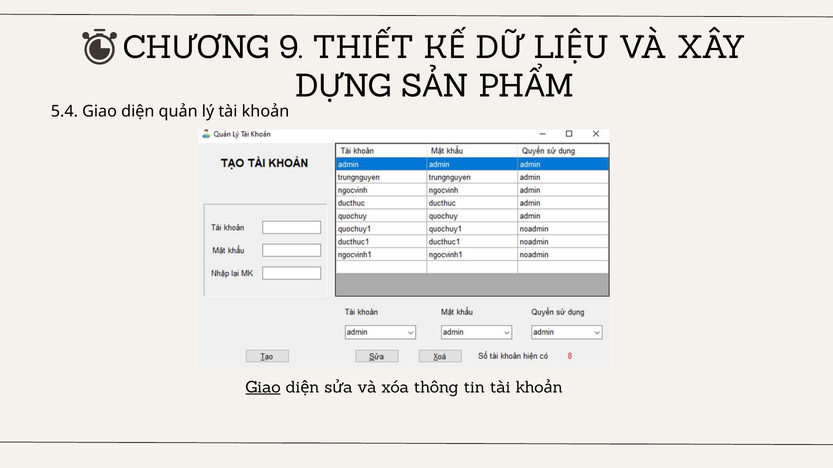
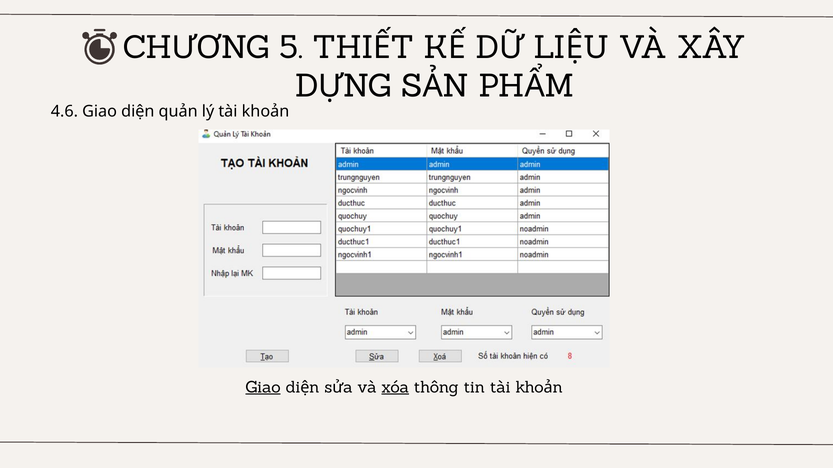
9: 9 -> 5
5.4: 5.4 -> 4.6
xóa underline: none -> present
